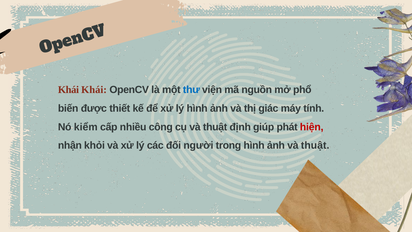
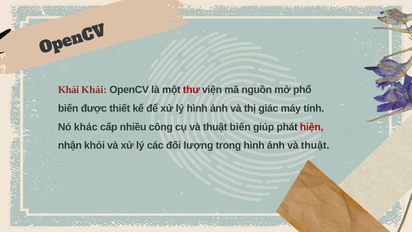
thư colour: blue -> red
kiểm: kiểm -> khác
thuật định: định -> biến
người: người -> lượng
